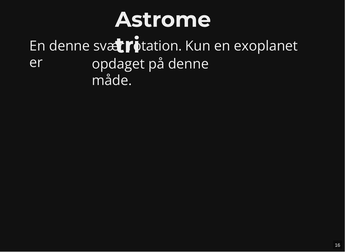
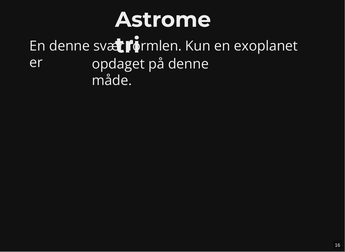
rotation: rotation -> formlen
